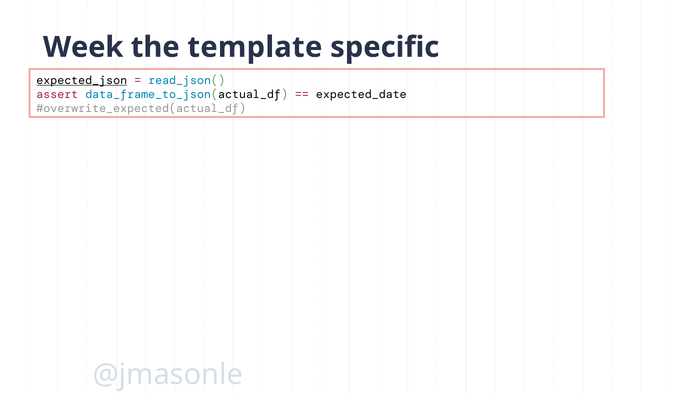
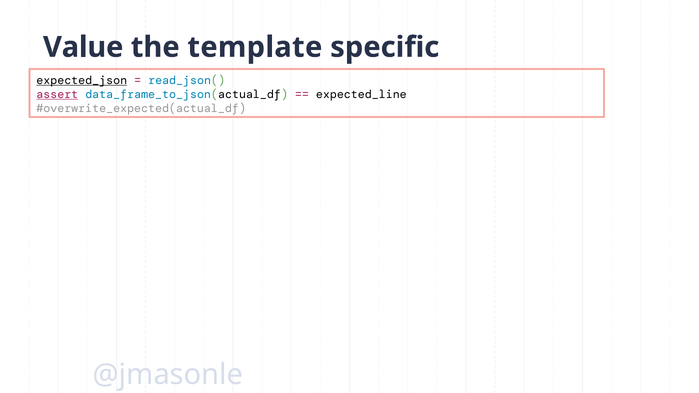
Week: Week -> Value
assert underline: none -> present
expected_date: expected_date -> expected_line
